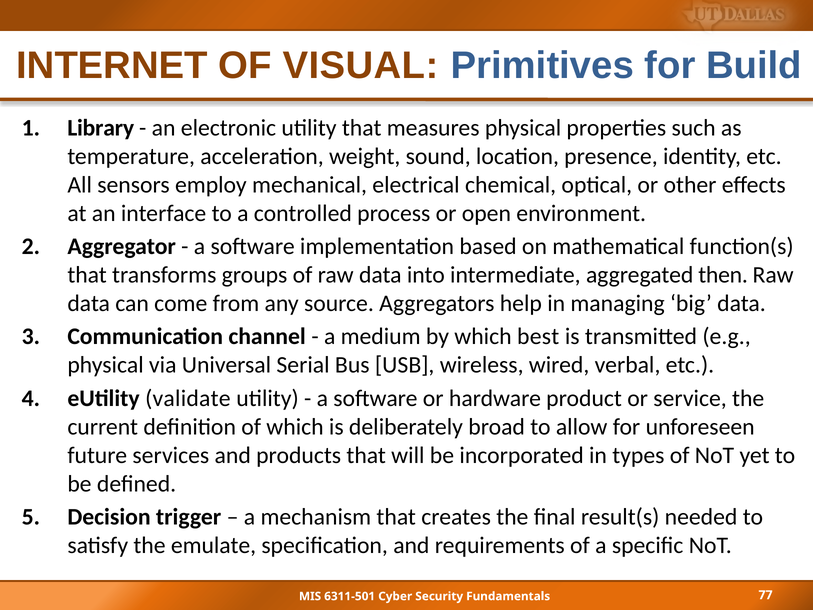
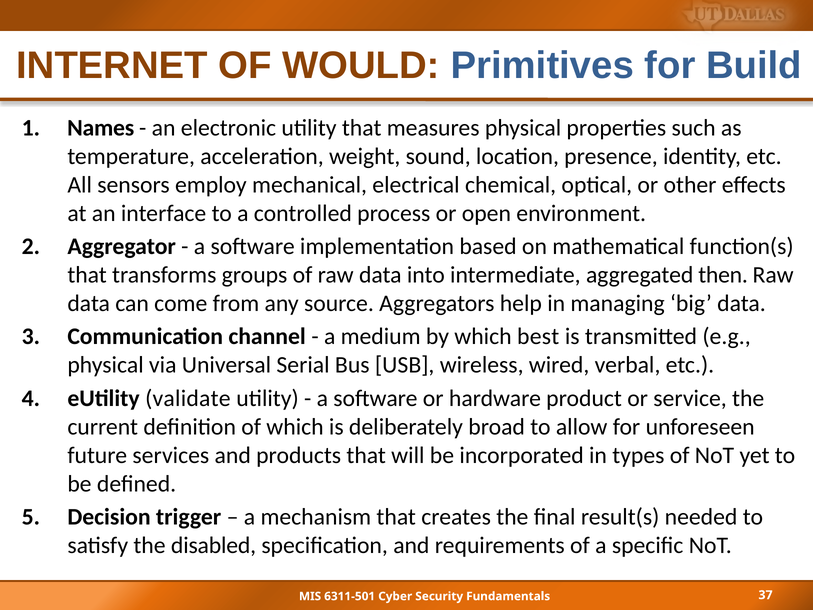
VISUAL: VISUAL -> WOULD
Library: Library -> Names
emulate: emulate -> disabled
77: 77 -> 37
